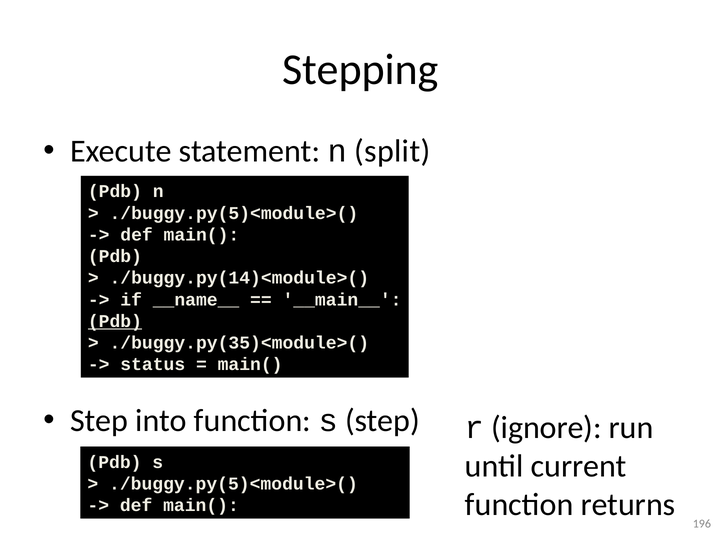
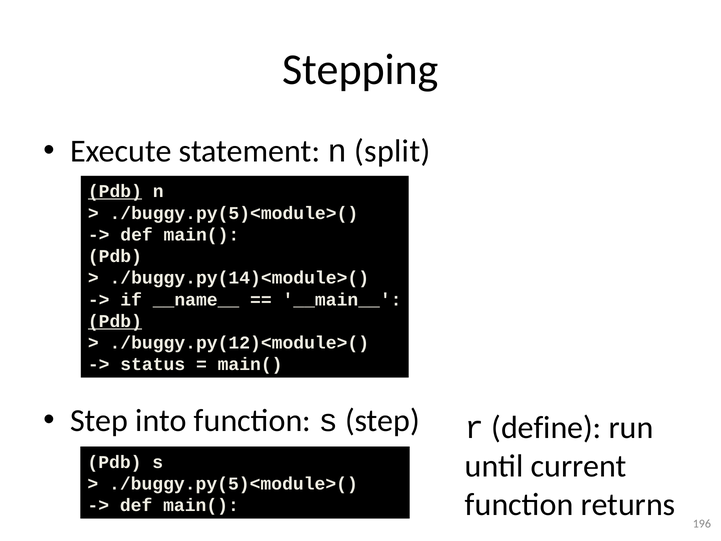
Pdb at (115, 191) underline: none -> present
./buggy.py(35)<module>(: ./buggy.py(35)<module>( -> ./buggy.py(12)<module>(
ignore: ignore -> define
